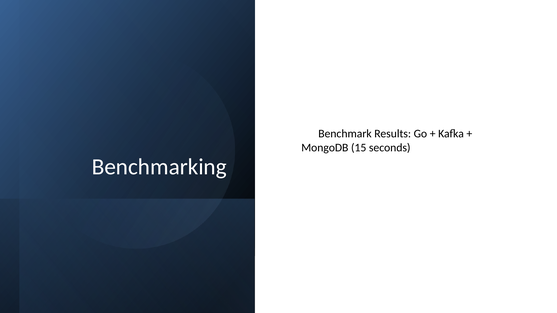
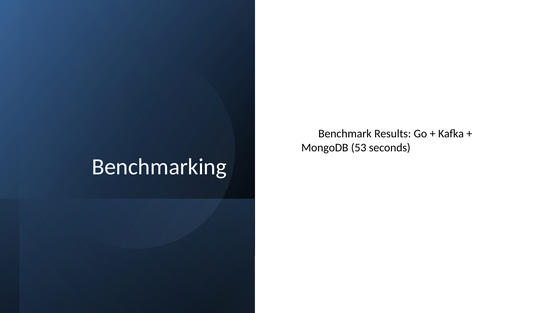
15: 15 -> 53
